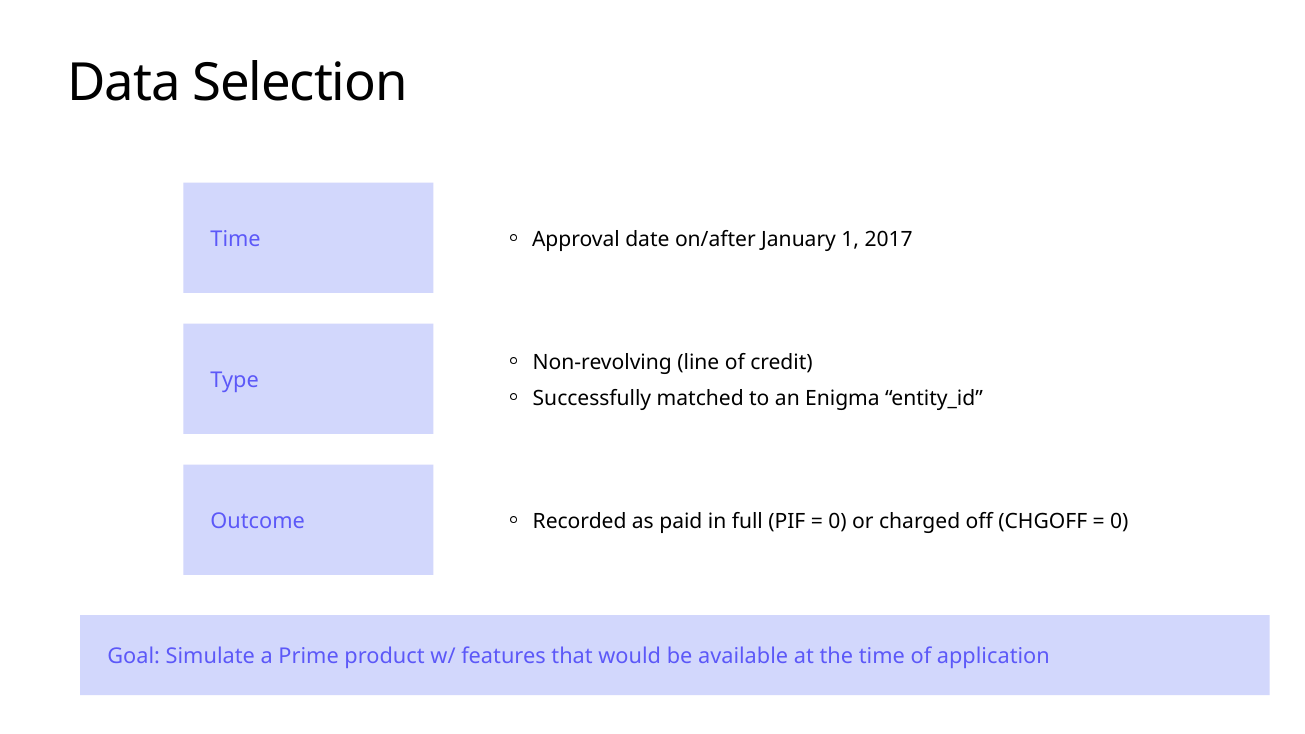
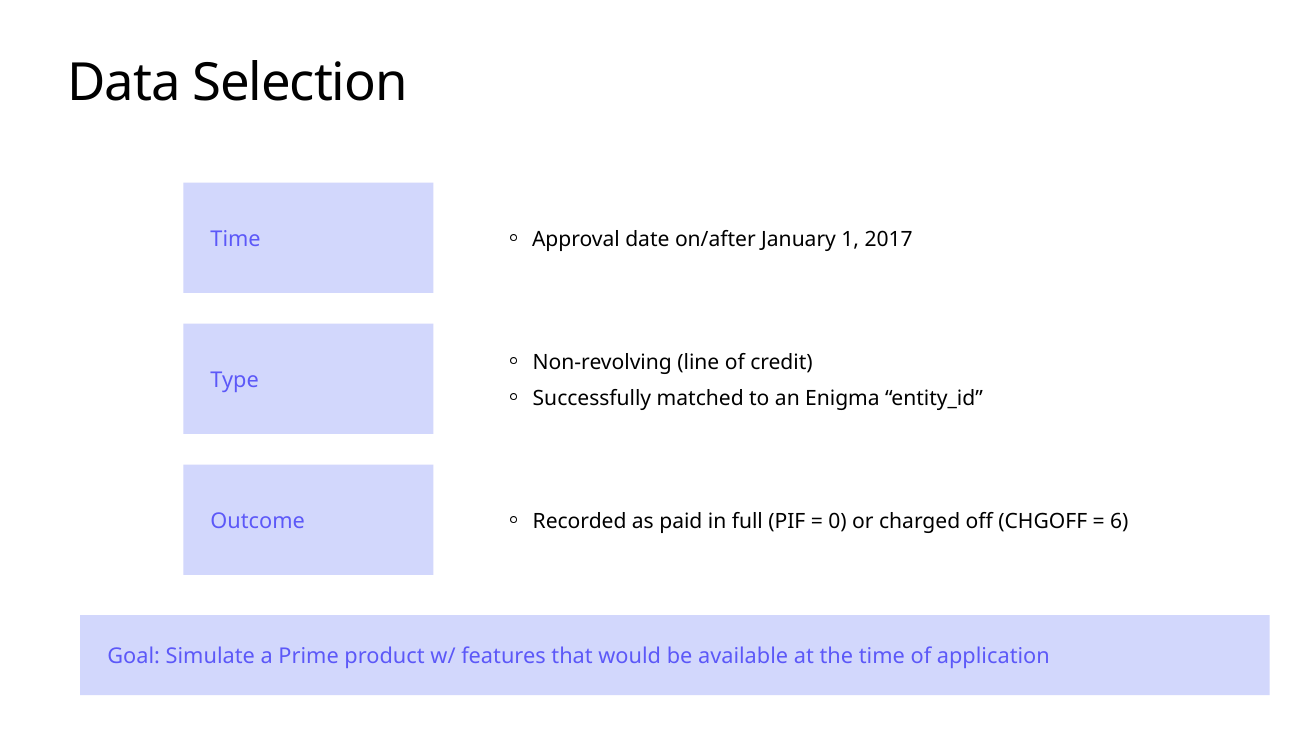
0 at (1119, 521): 0 -> 6
